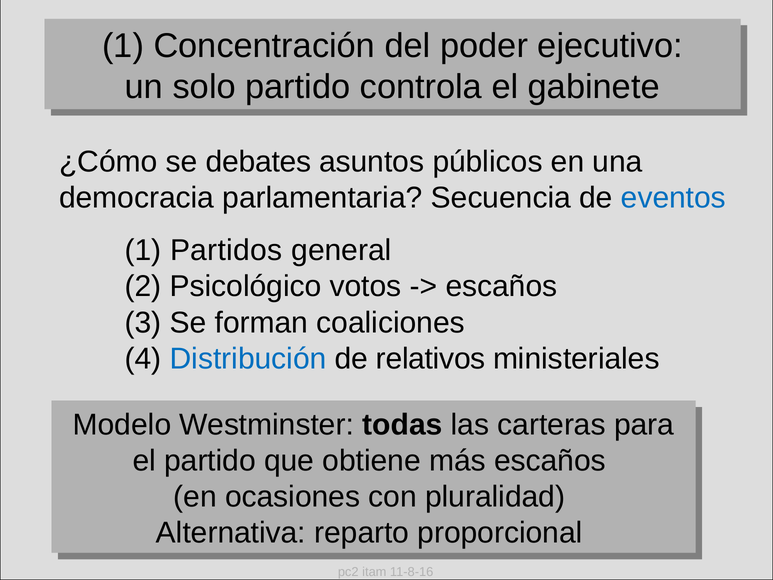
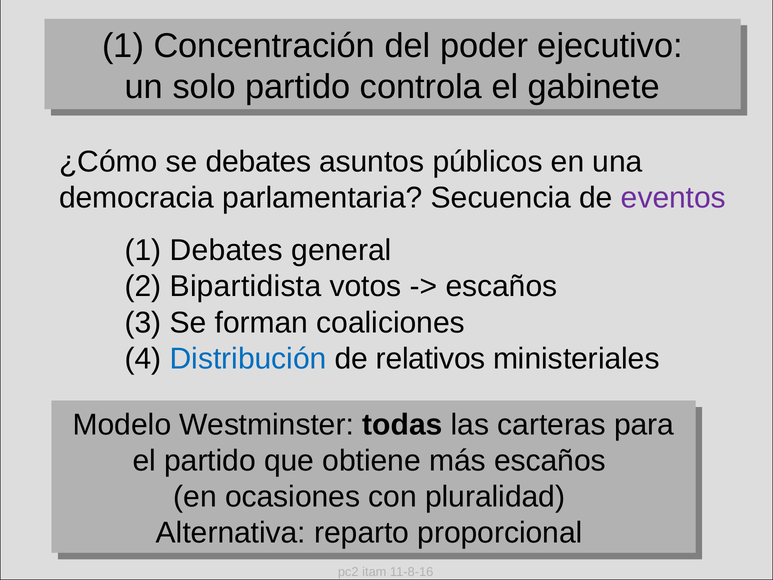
eventos colour: blue -> purple
1 Partidos: Partidos -> Debates
Psicológico: Psicológico -> Bipartidista
